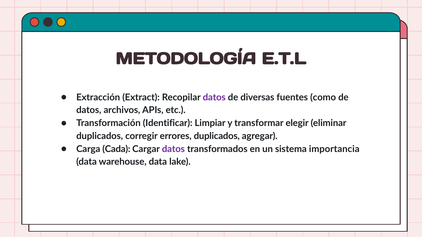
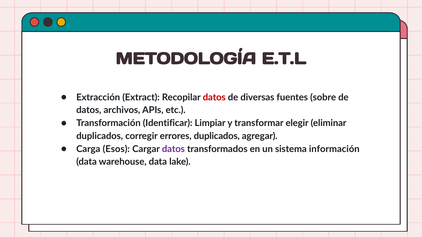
datos at (214, 97) colour: purple -> red
como: como -> sobre
Cada: Cada -> Esos
importancia: importancia -> información
